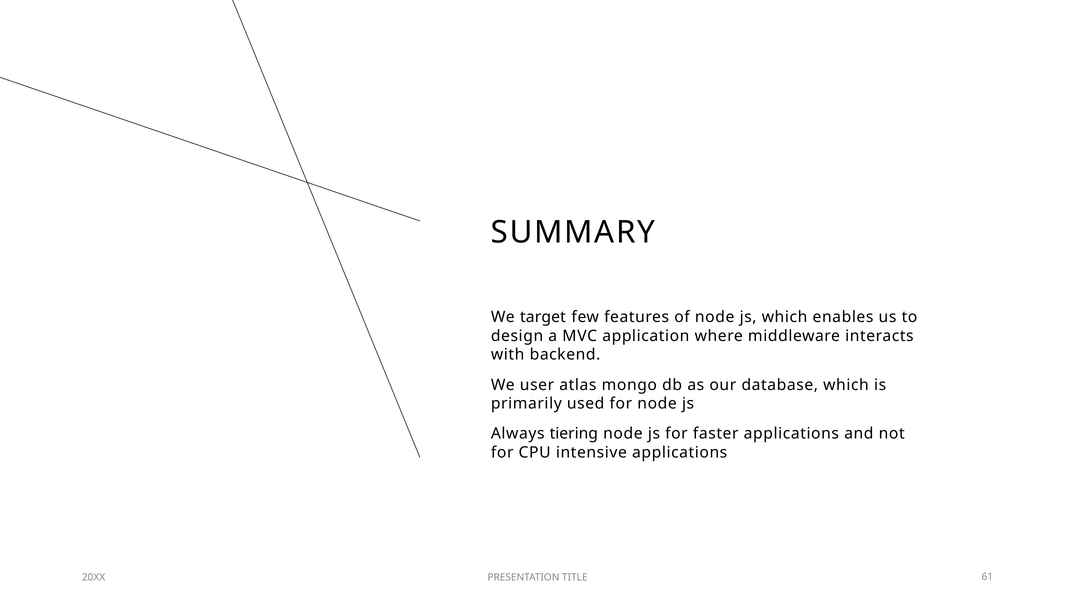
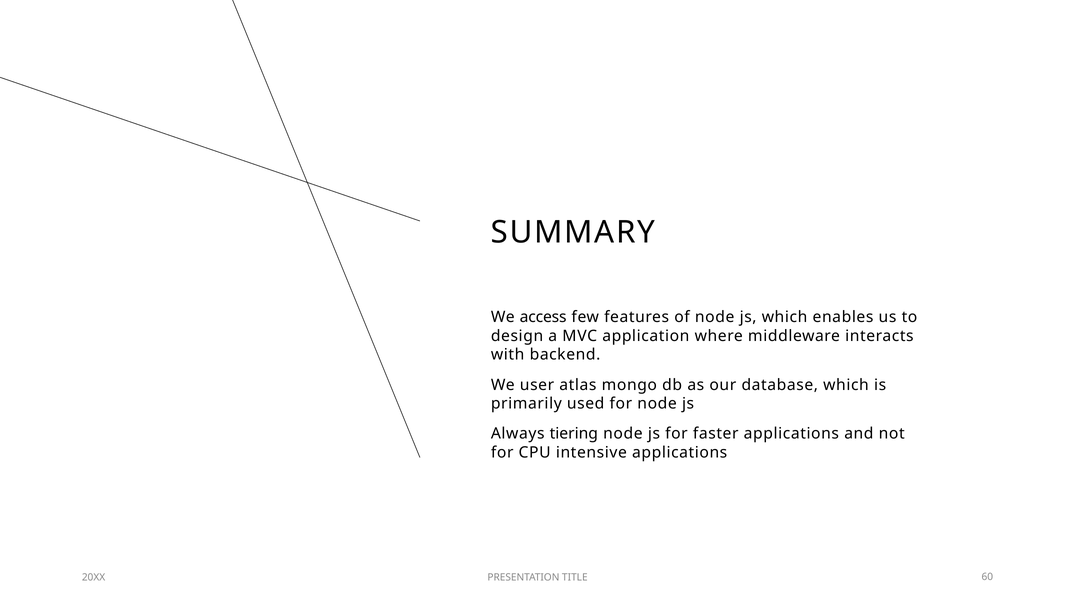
target: target -> access
61: 61 -> 60
